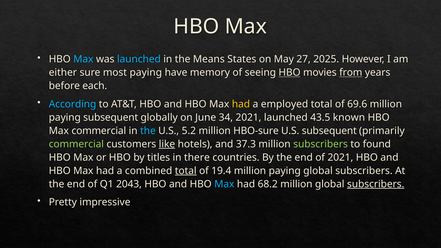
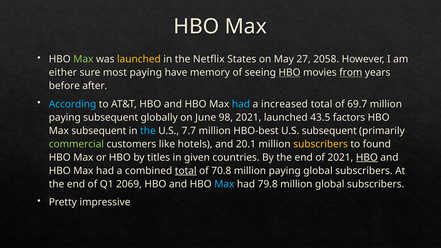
Max at (83, 59) colour: light blue -> light green
launched at (139, 59) colour: light blue -> yellow
Means: Means -> Netflix
2025: 2025 -> 2058
each: each -> after
had at (241, 104) colour: yellow -> light blue
employed: employed -> increased
69.6: 69.6 -> 69.7
34: 34 -> 98
known: known -> factors
Max commercial: commercial -> subsequent
5.2: 5.2 -> 7.7
HBO-sure: HBO-sure -> HBO-best
like underline: present -> none
37.3: 37.3 -> 20.1
subscribers at (321, 144) colour: light green -> yellow
there: there -> given
HBO at (367, 157) underline: none -> present
19.4: 19.4 -> 70.8
2043: 2043 -> 2069
68.2: 68.2 -> 79.8
subscribers at (376, 184) underline: present -> none
